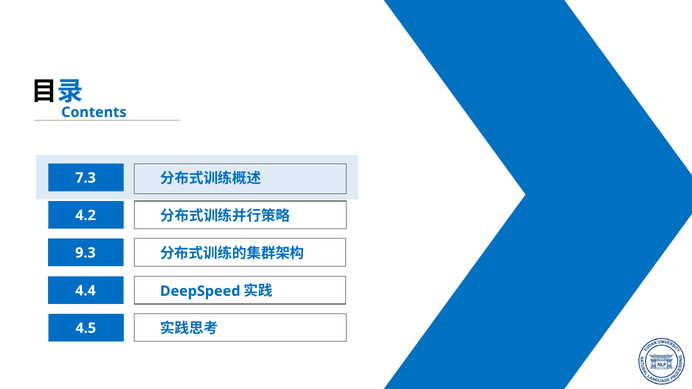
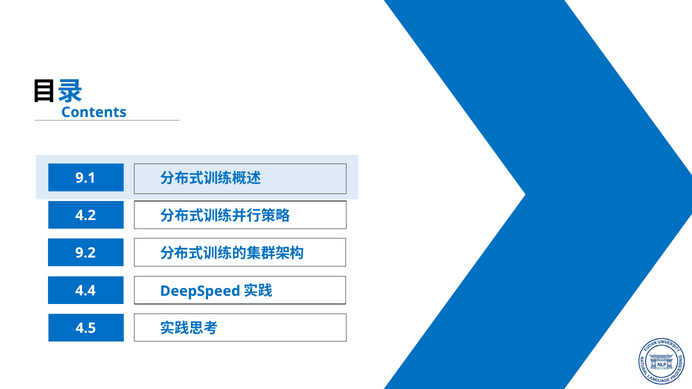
7.3: 7.3 -> 9.1
9.3: 9.3 -> 9.2
